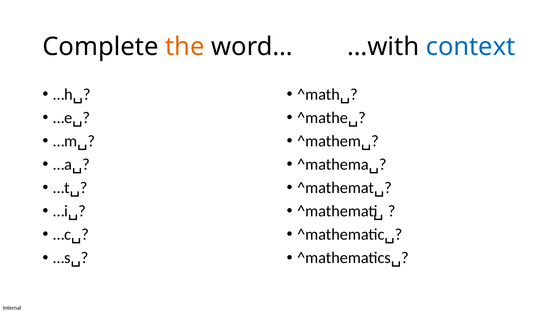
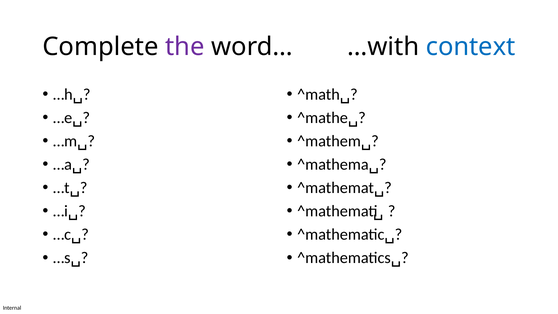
the colour: orange -> purple
